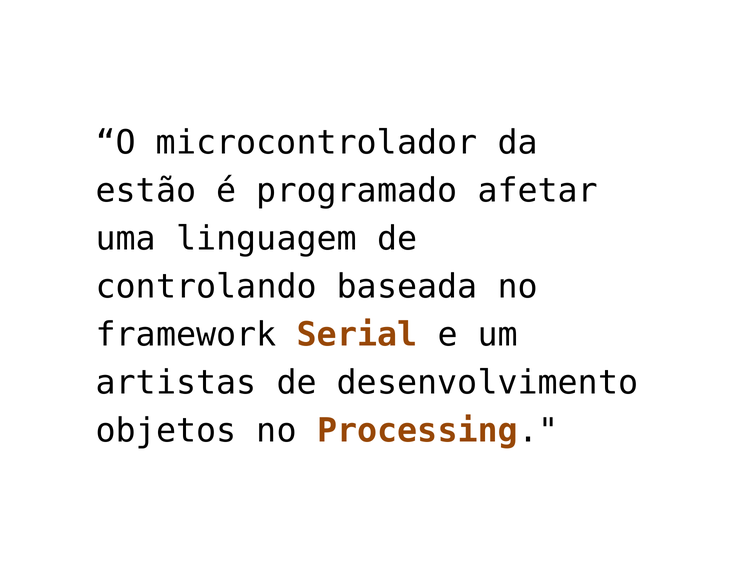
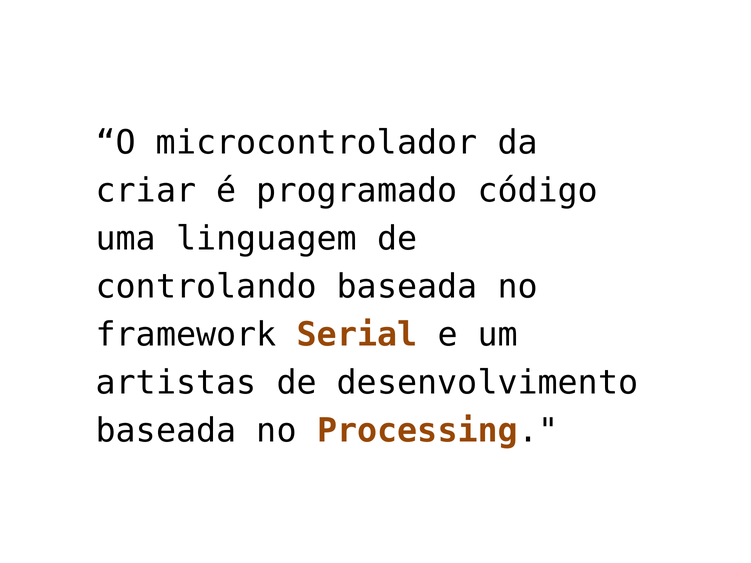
estão: estão -> criar
afetar: afetar -> código
objetos at (166, 431): objetos -> baseada
